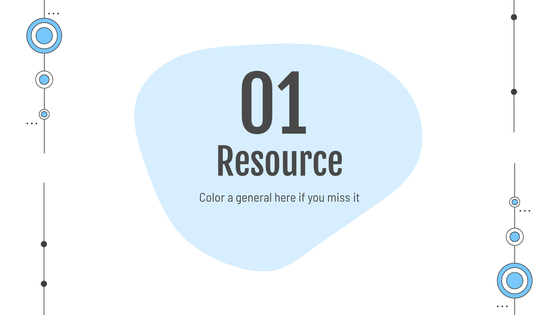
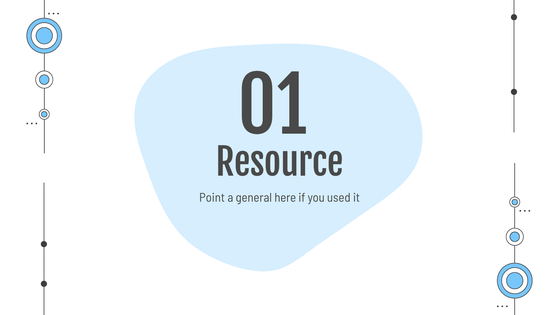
Color: Color -> Point
miss: miss -> used
